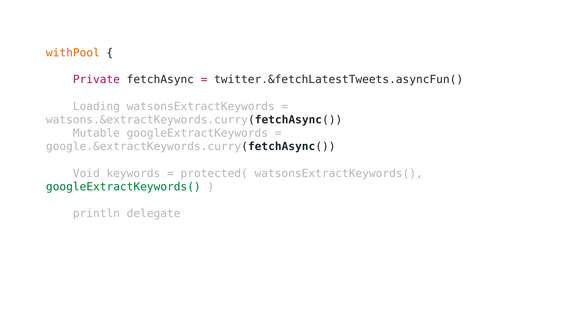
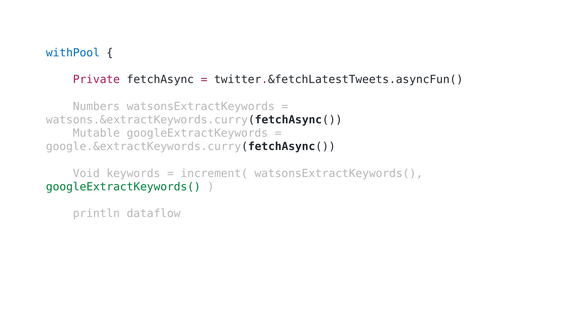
withPool colour: orange -> blue
Loading: Loading -> Numbers
protected(: protected( -> increment(
delegate: delegate -> dataflow
